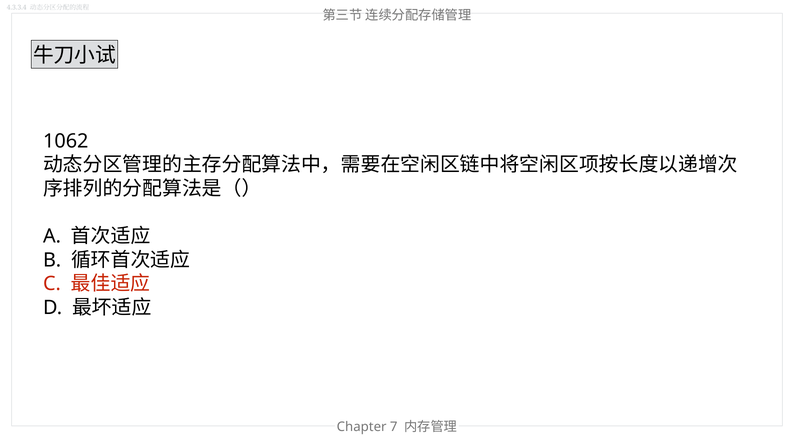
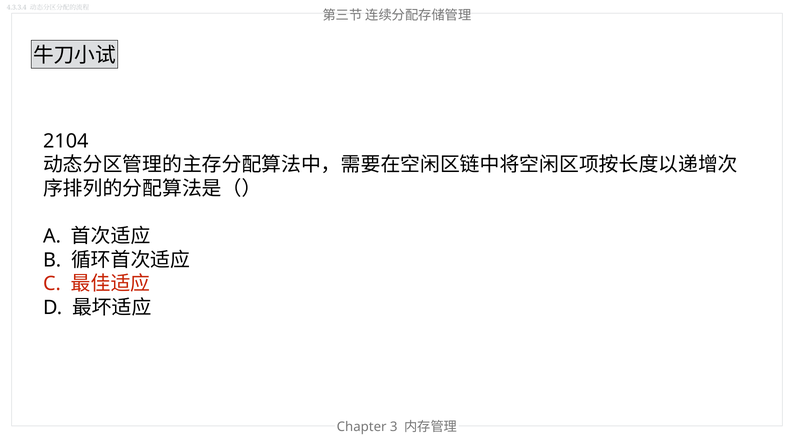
1062: 1062 -> 2104
7: 7 -> 3
